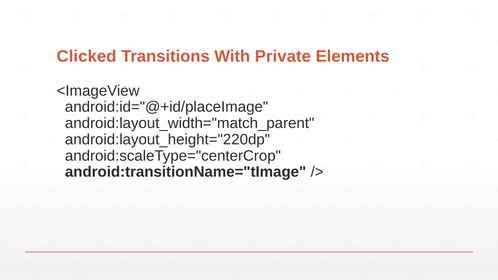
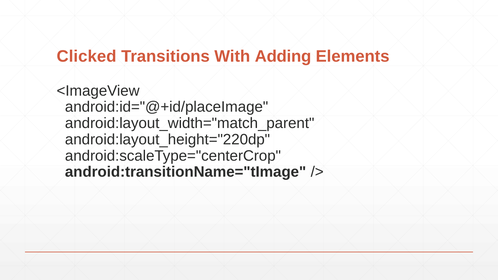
Private: Private -> Adding
